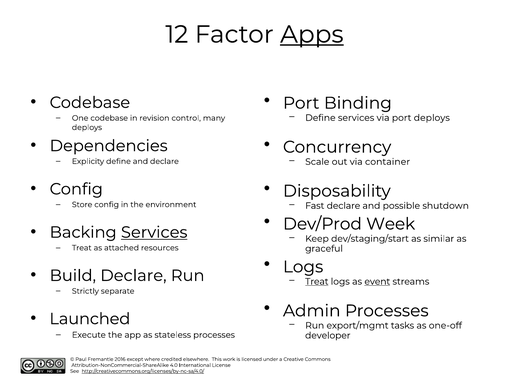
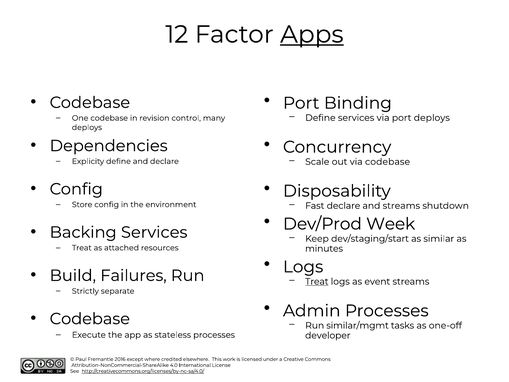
via container: container -> codebase
and possible: possible -> streams
Services at (154, 232) underline: present -> none
graceful: graceful -> minutes
Build Declare: Declare -> Failures
event underline: present -> none
Launched at (90, 319): Launched -> Codebase
export/mgmt: export/mgmt -> similar/mgmt
